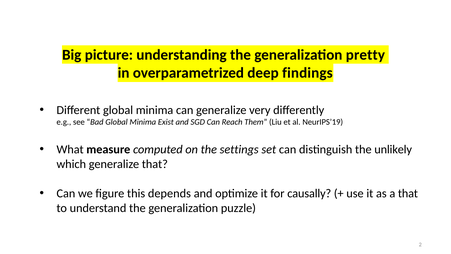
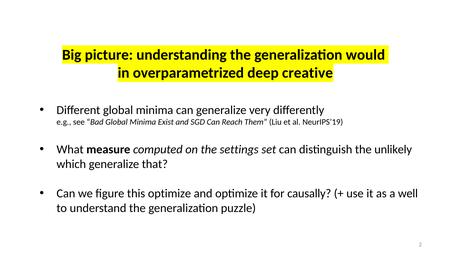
pretty: pretty -> would
findings: findings -> creative
this depends: depends -> optimize
a that: that -> well
